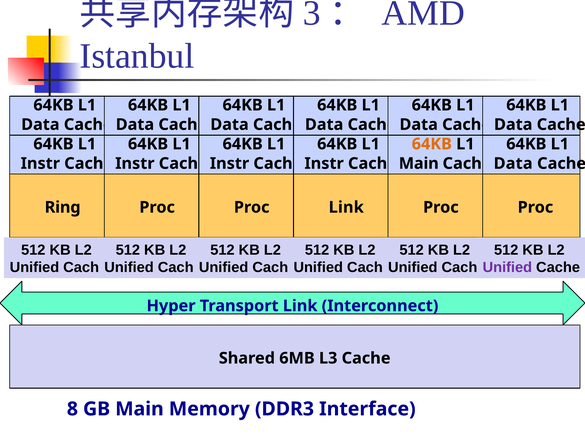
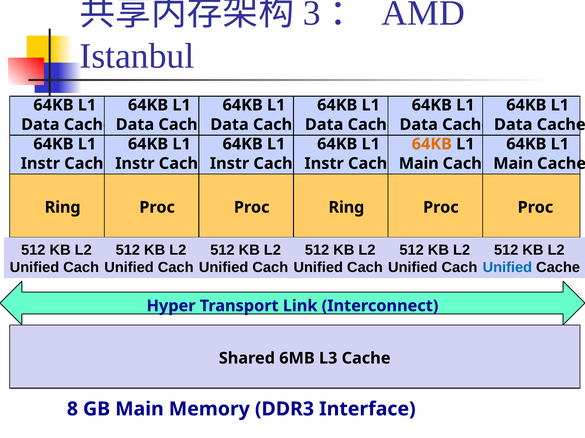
Data at (513, 164): Data -> Main
Link at (346, 208): Link -> Ring
Unified at (507, 268) colour: purple -> blue
